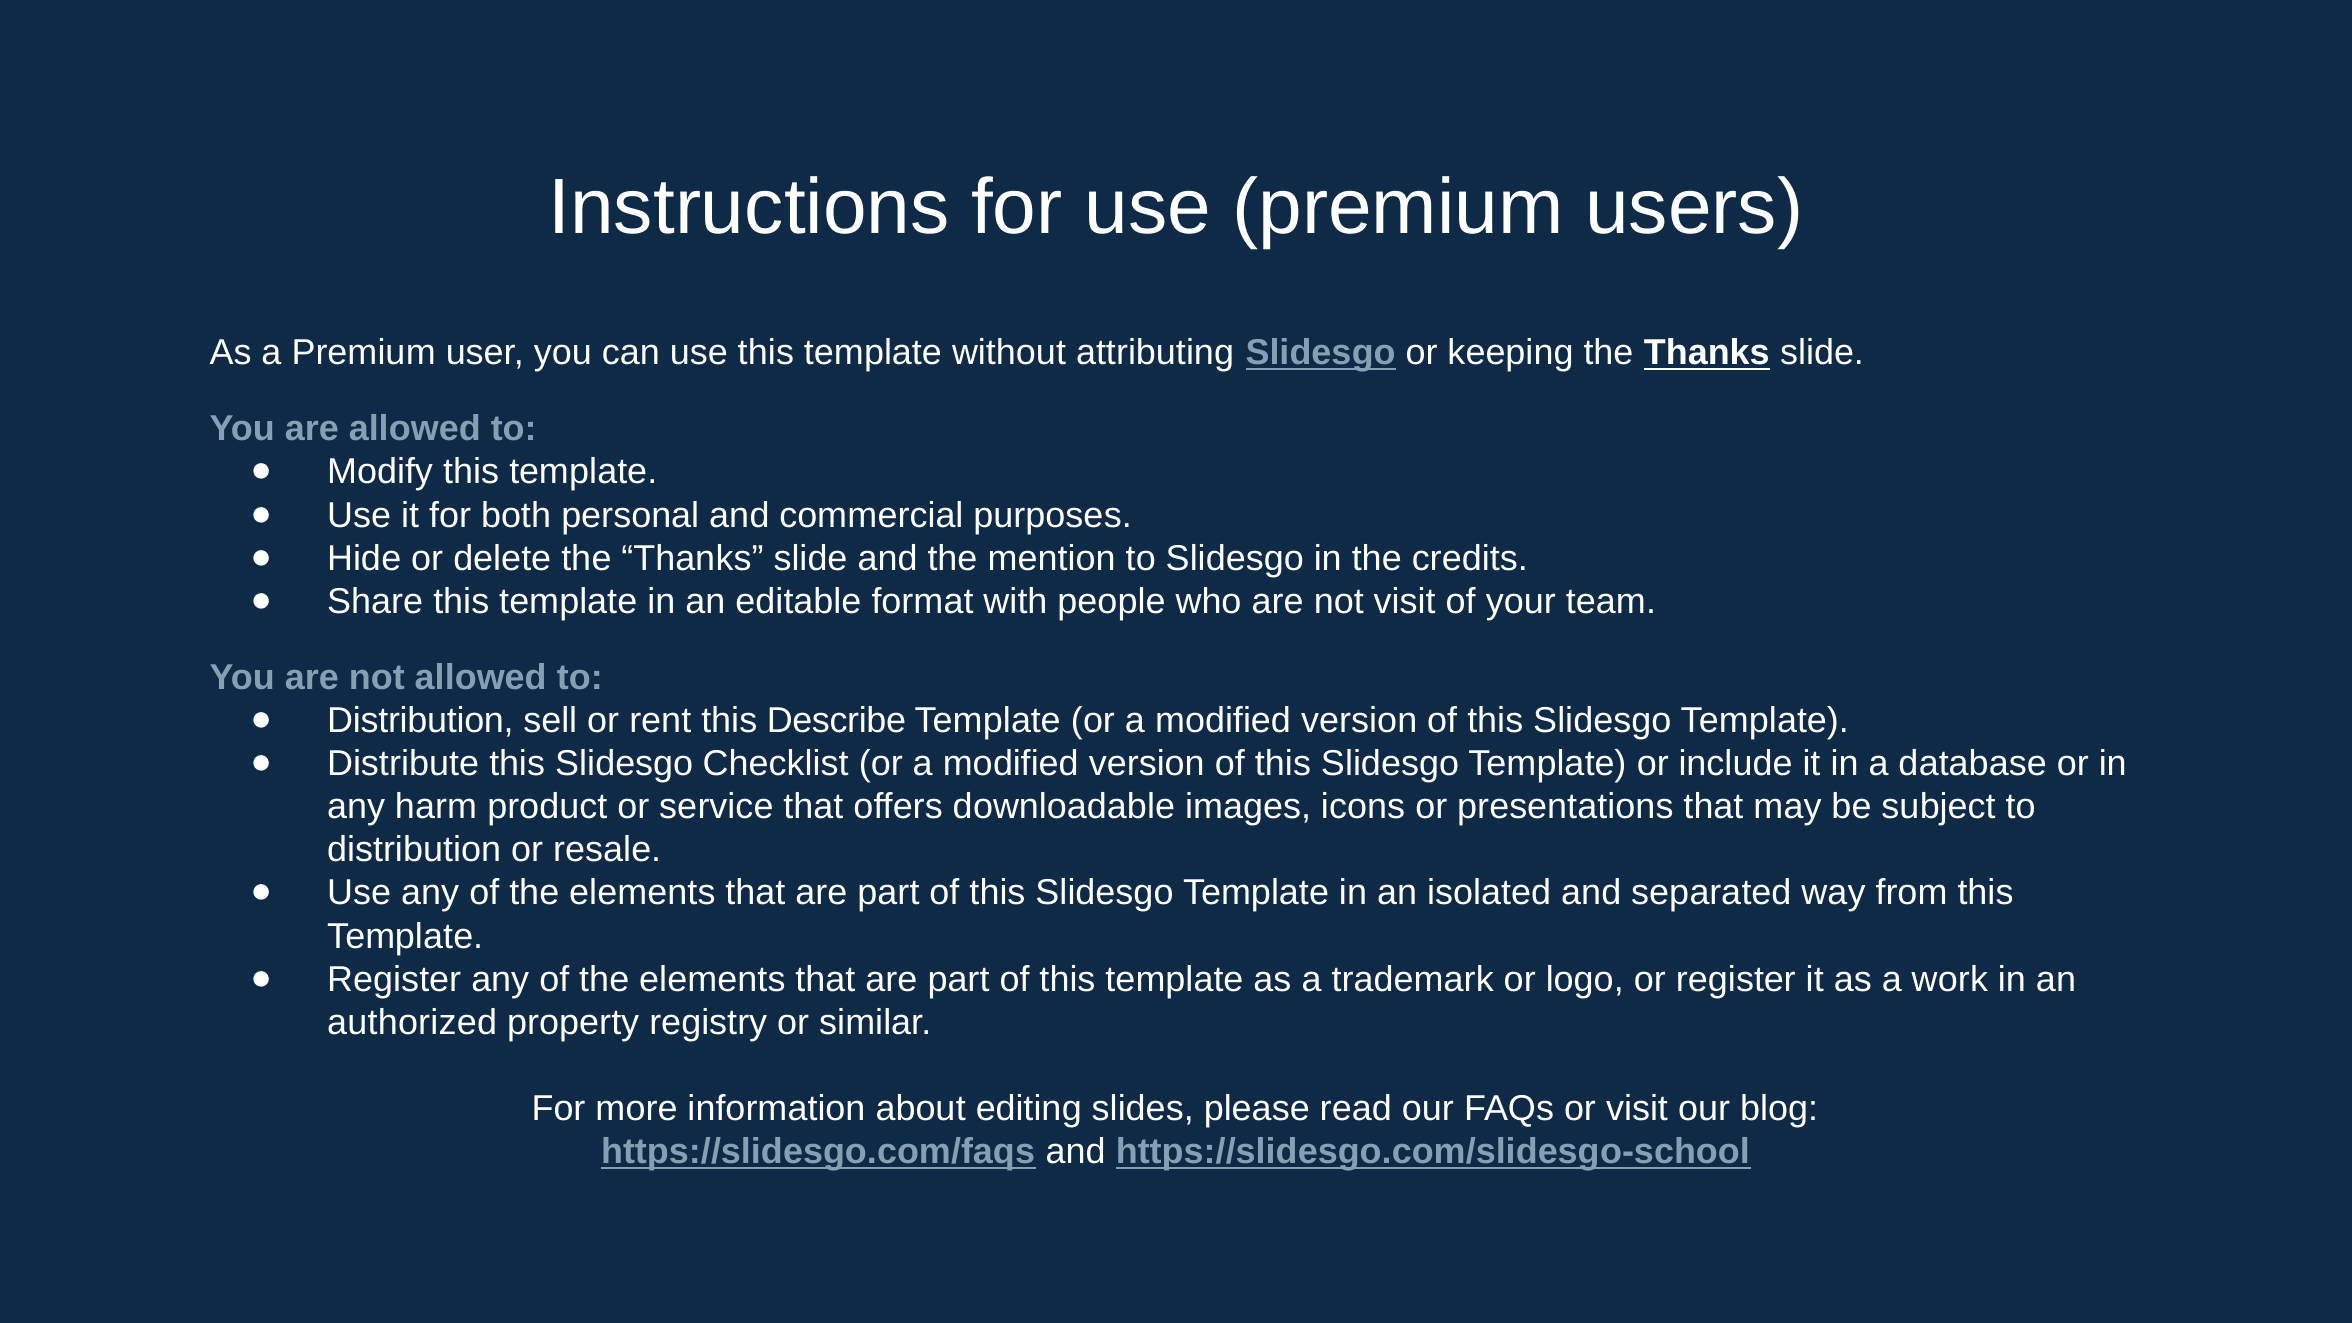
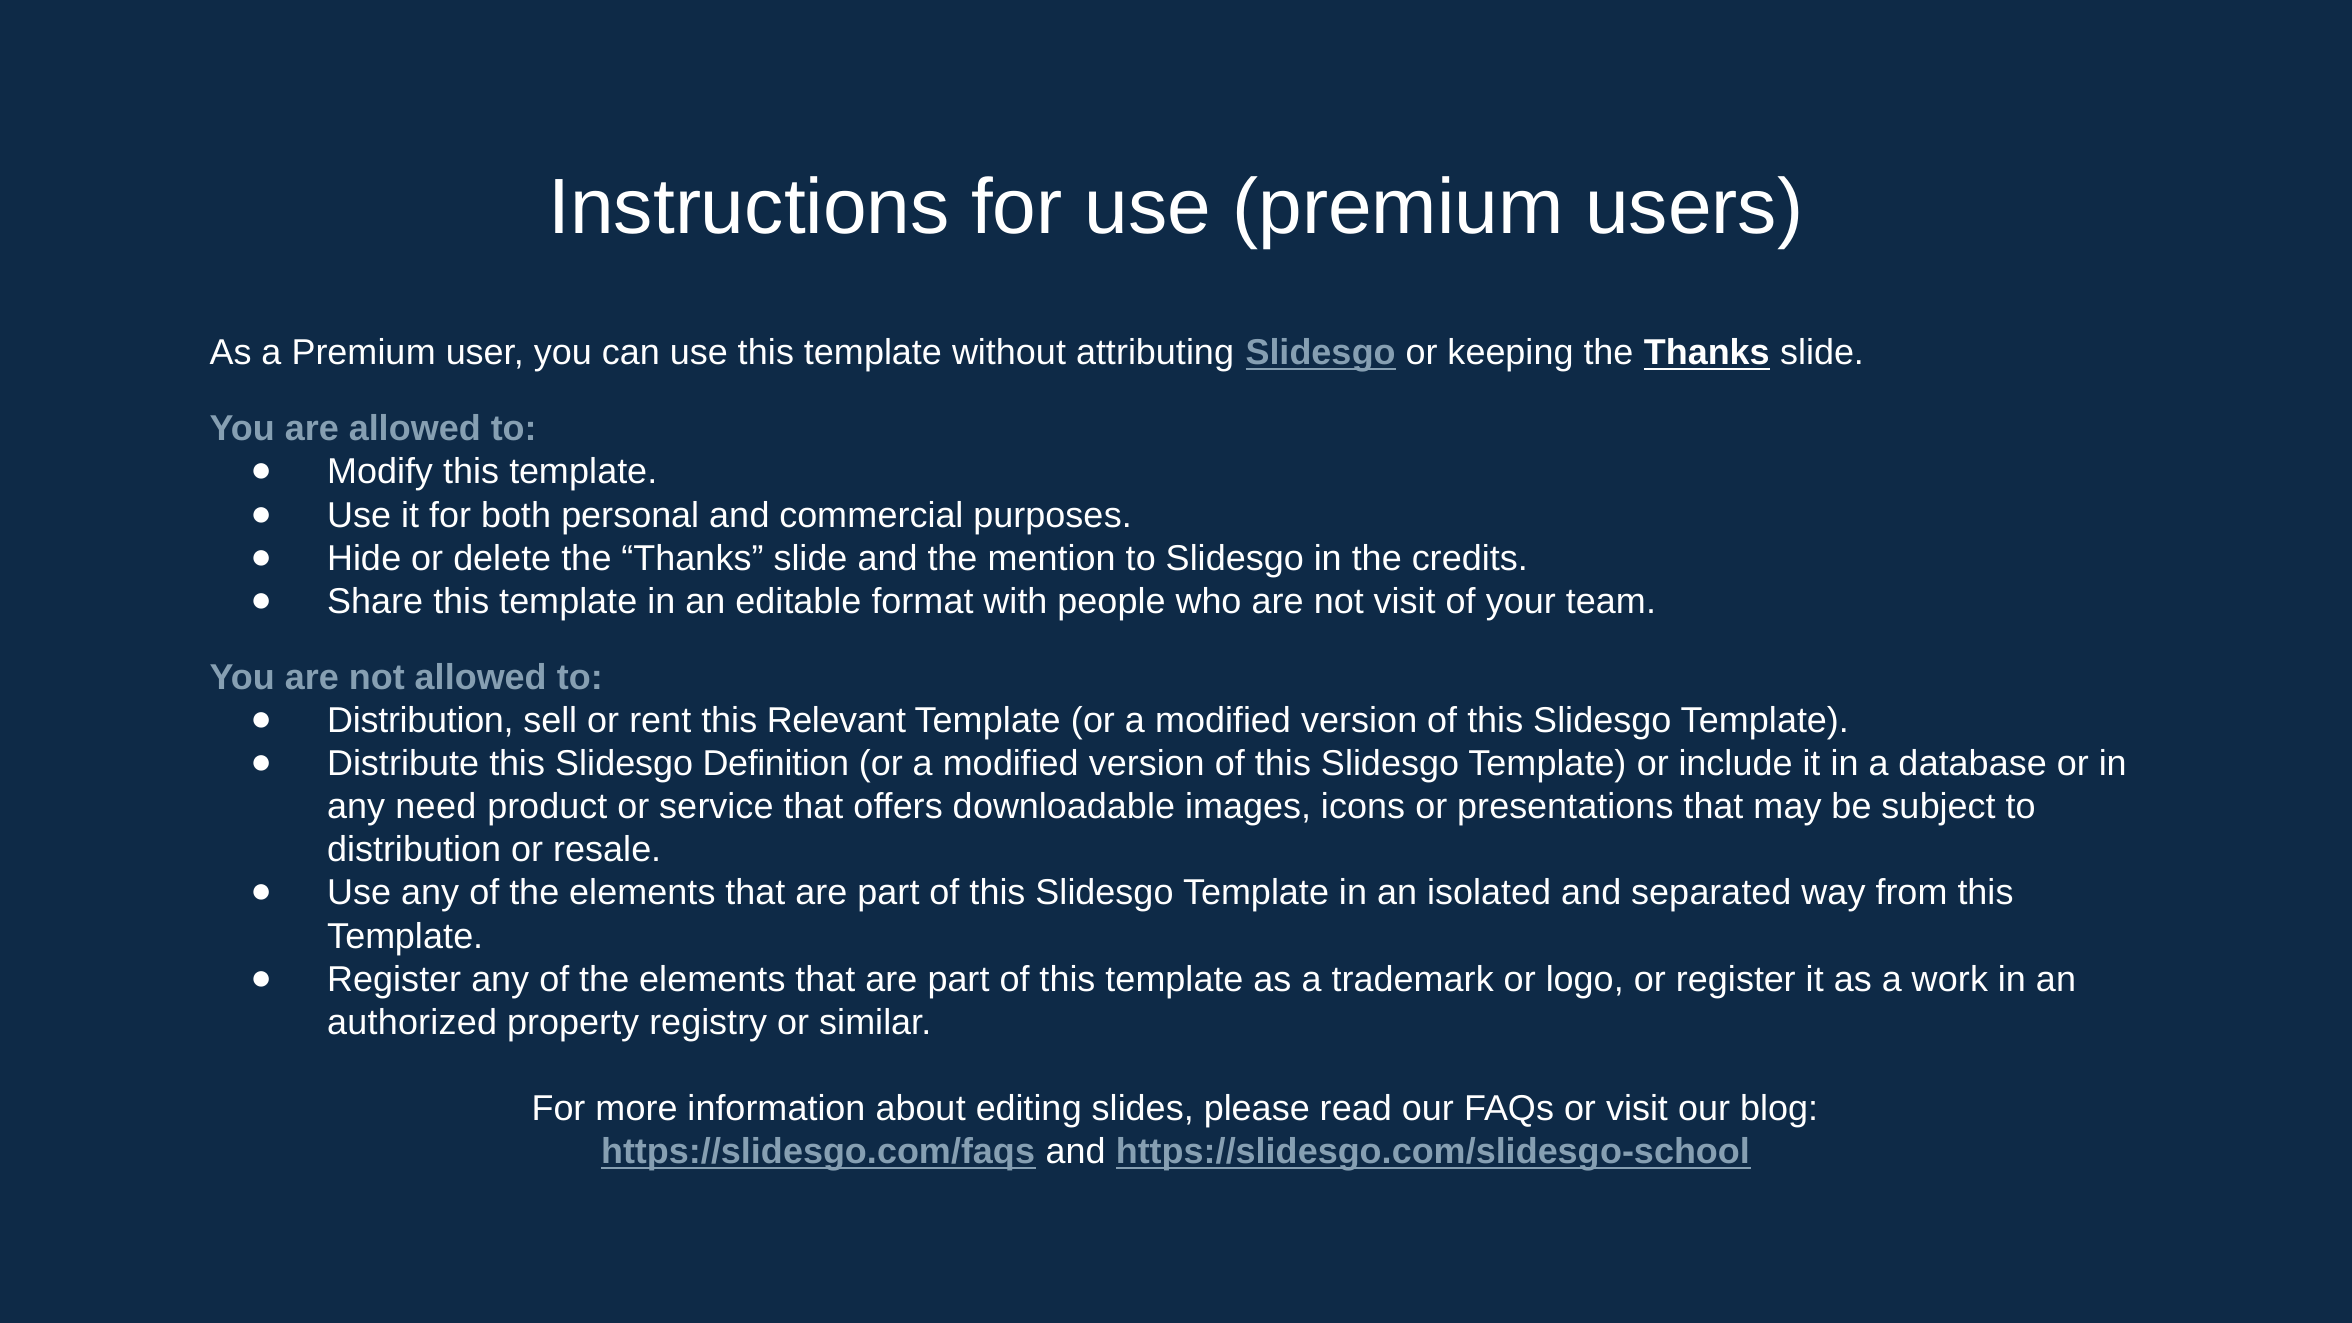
Describe: Describe -> Relevant
Checklist: Checklist -> Definition
harm: harm -> need
